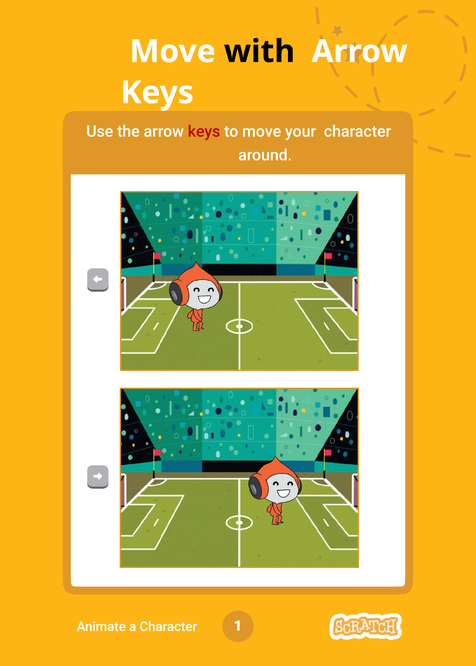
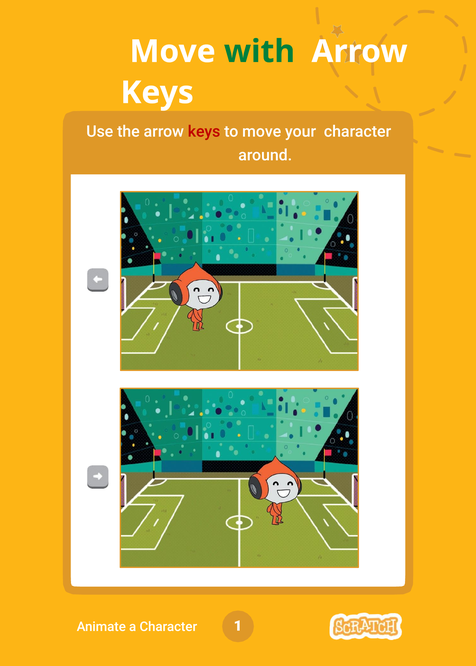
with colour: black -> green
